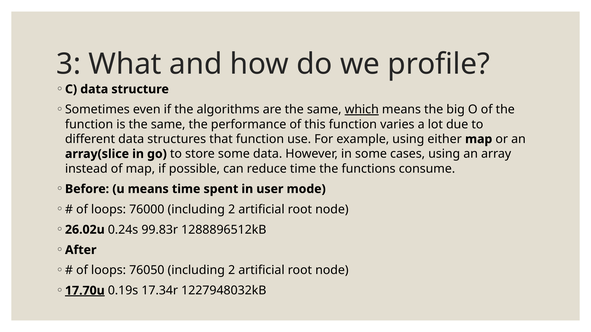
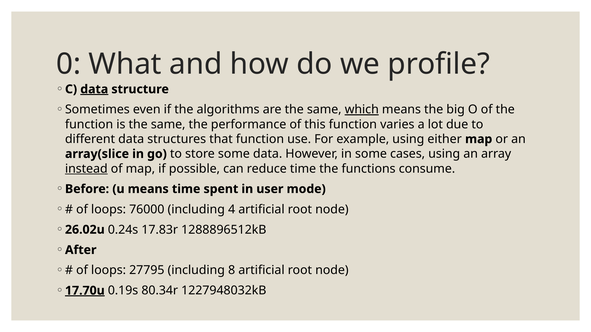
3: 3 -> 0
data at (94, 89) underline: none -> present
instead underline: none -> present
76000 including 2: 2 -> 4
99.83r: 99.83r -> 17.83r
76050: 76050 -> 27795
2 at (232, 271): 2 -> 8
17.34r: 17.34r -> 80.34r
